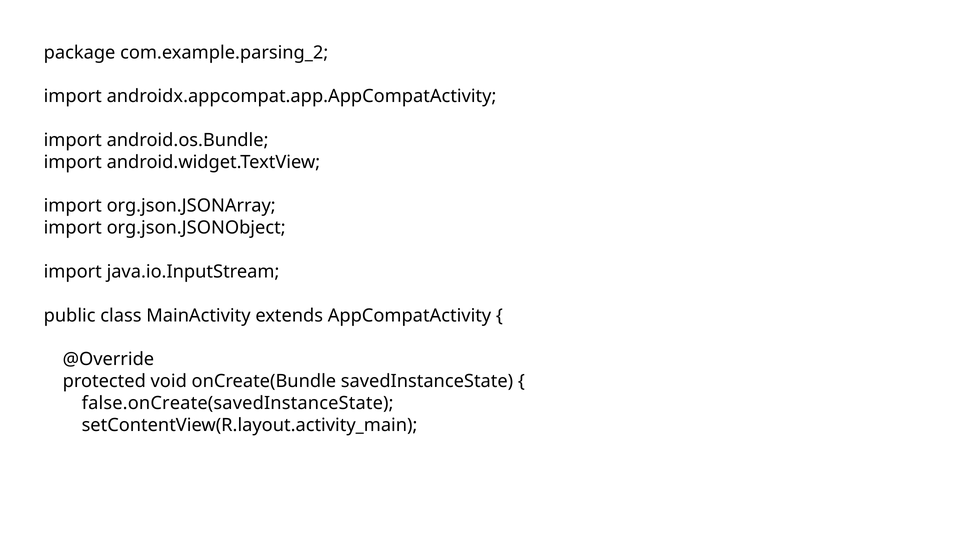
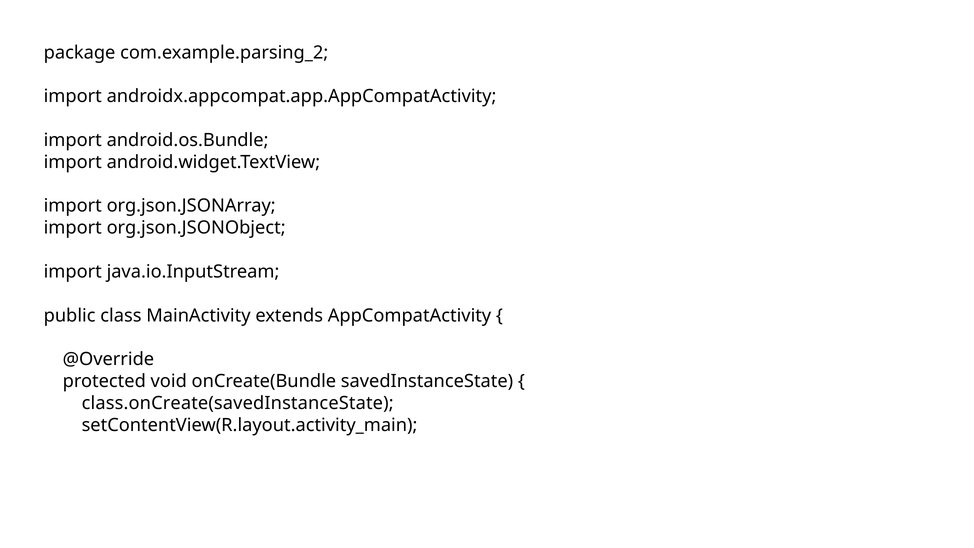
false.onCreate(savedInstanceState: false.onCreate(savedInstanceState -> class.onCreate(savedInstanceState
